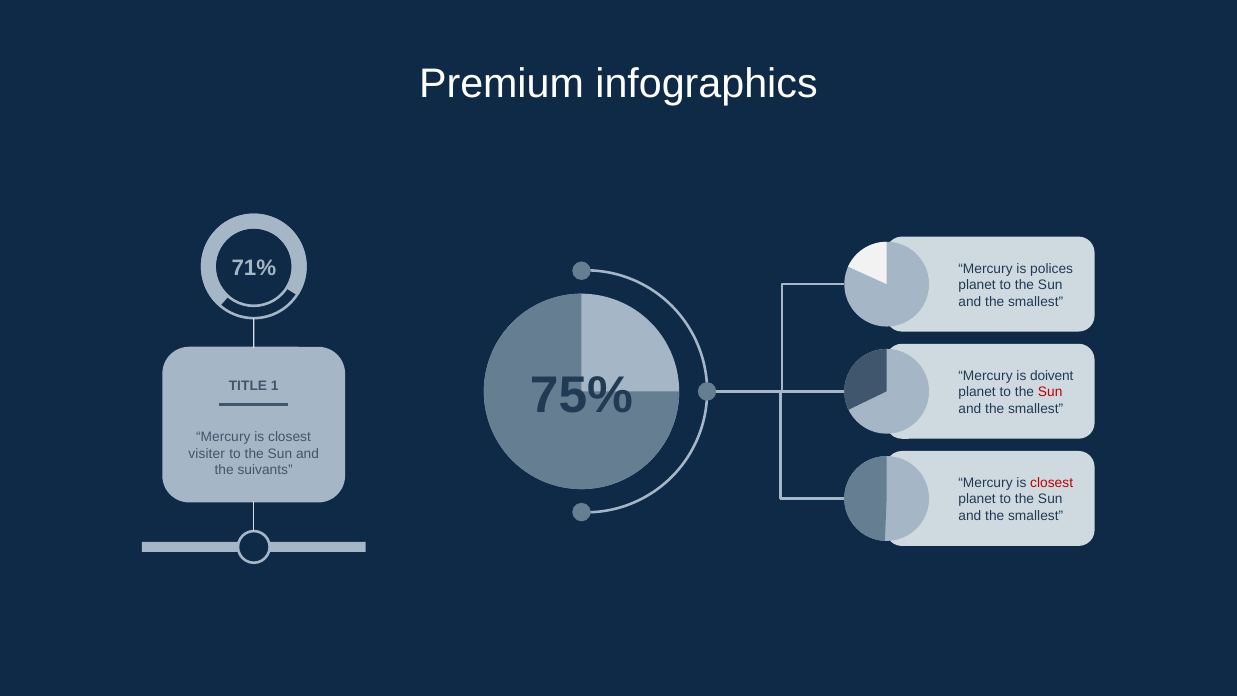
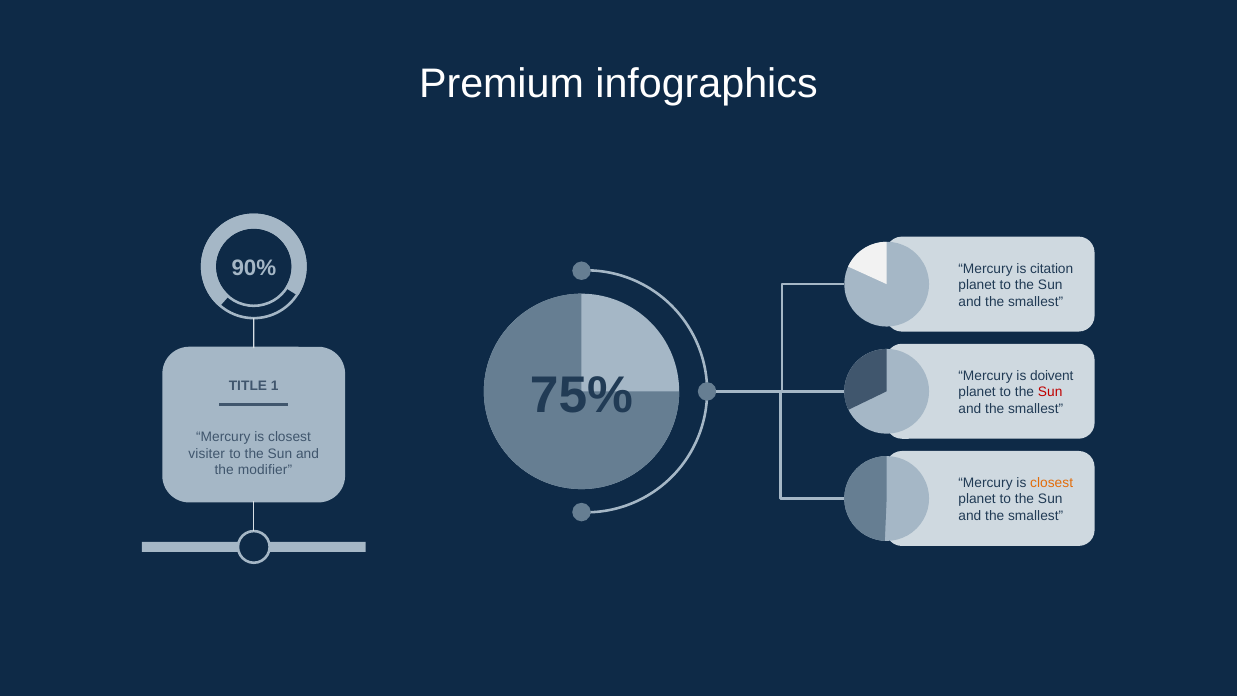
71%: 71% -> 90%
polices: polices -> citation
suivants: suivants -> modifier
closest at (1052, 483) colour: red -> orange
